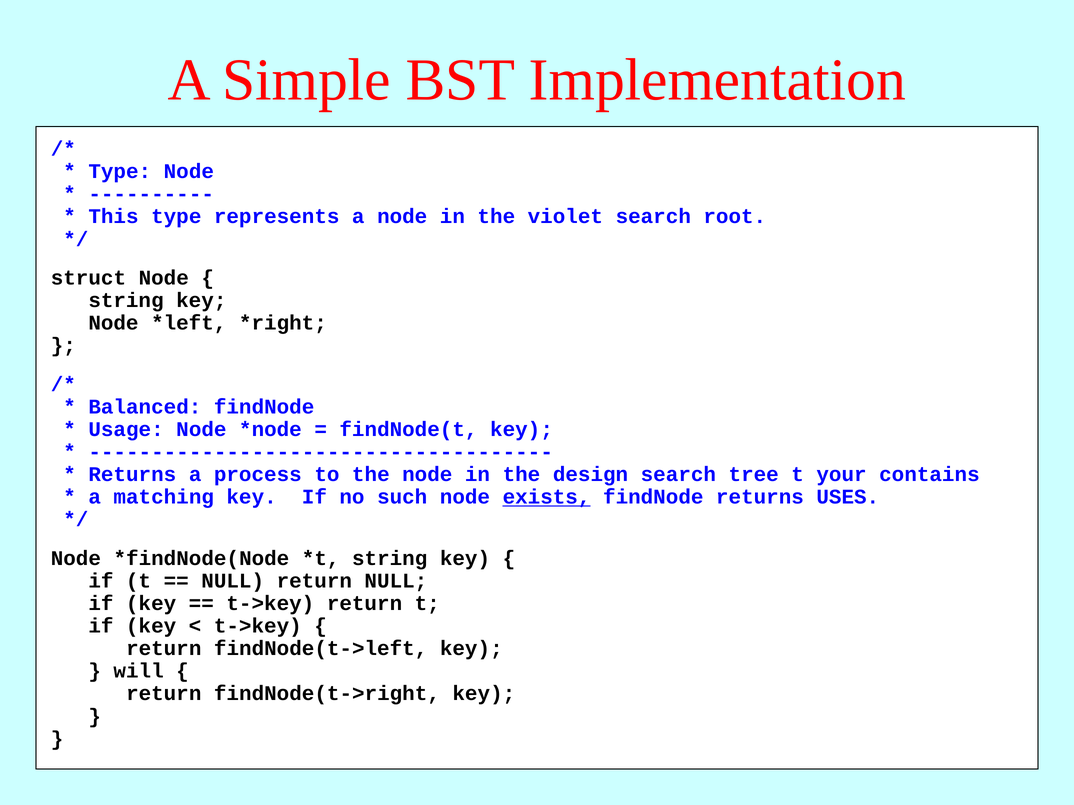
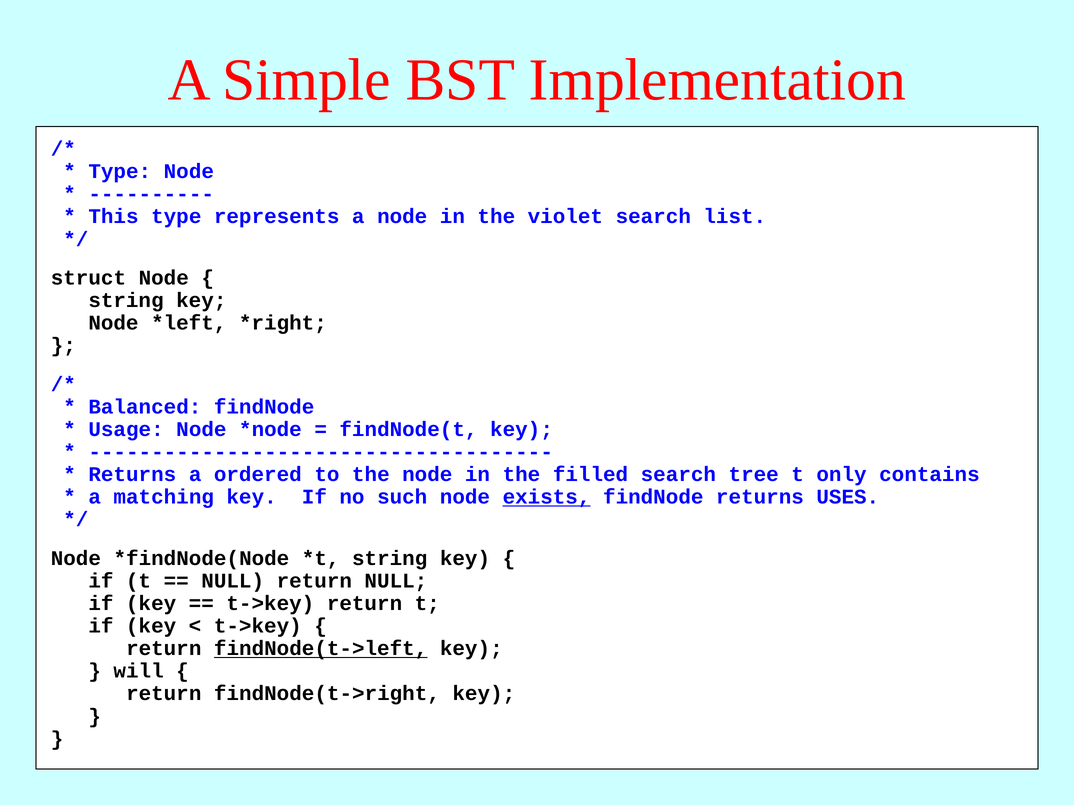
root: root -> list
process: process -> ordered
design: design -> filled
your: your -> only
findNode(t->left underline: none -> present
